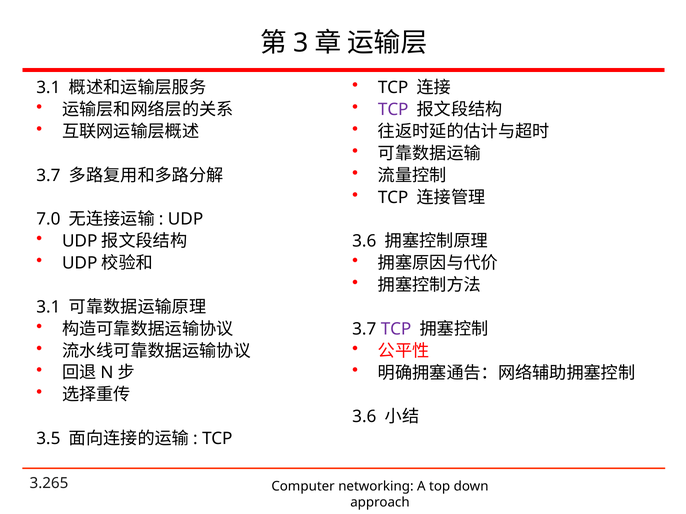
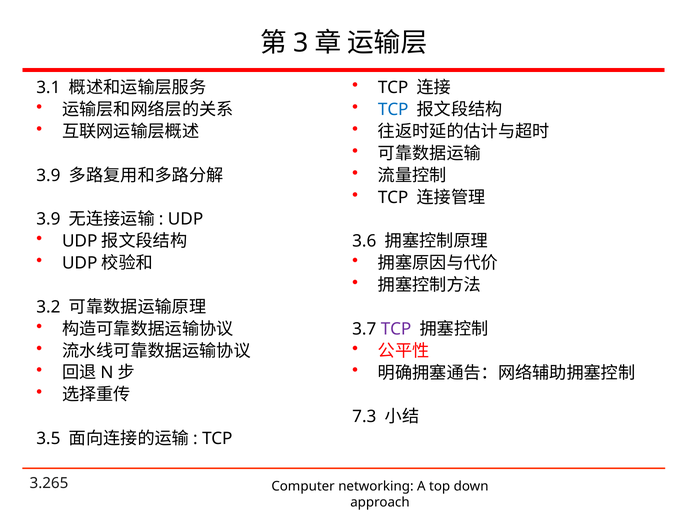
TCP at (393, 110) colour: purple -> blue
3.7 at (48, 176): 3.7 -> 3.9
7.0 at (48, 220): 7.0 -> 3.9
3.1 at (48, 307): 3.1 -> 3.2
3.6 at (364, 417): 3.6 -> 7.3
